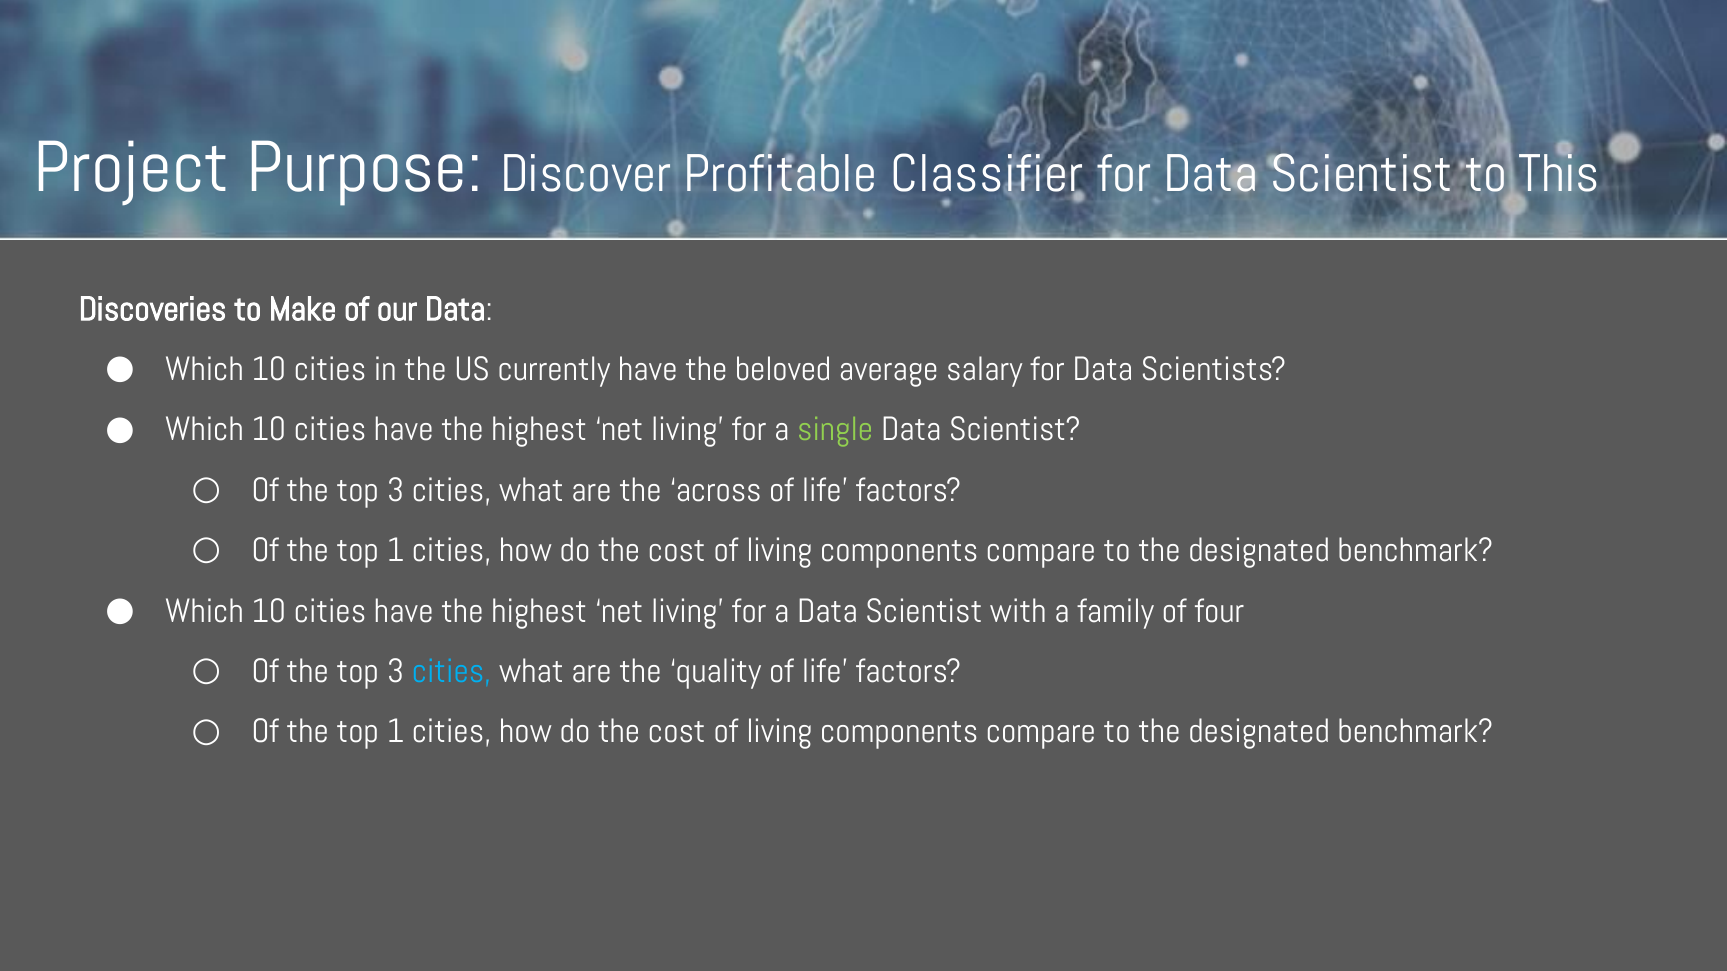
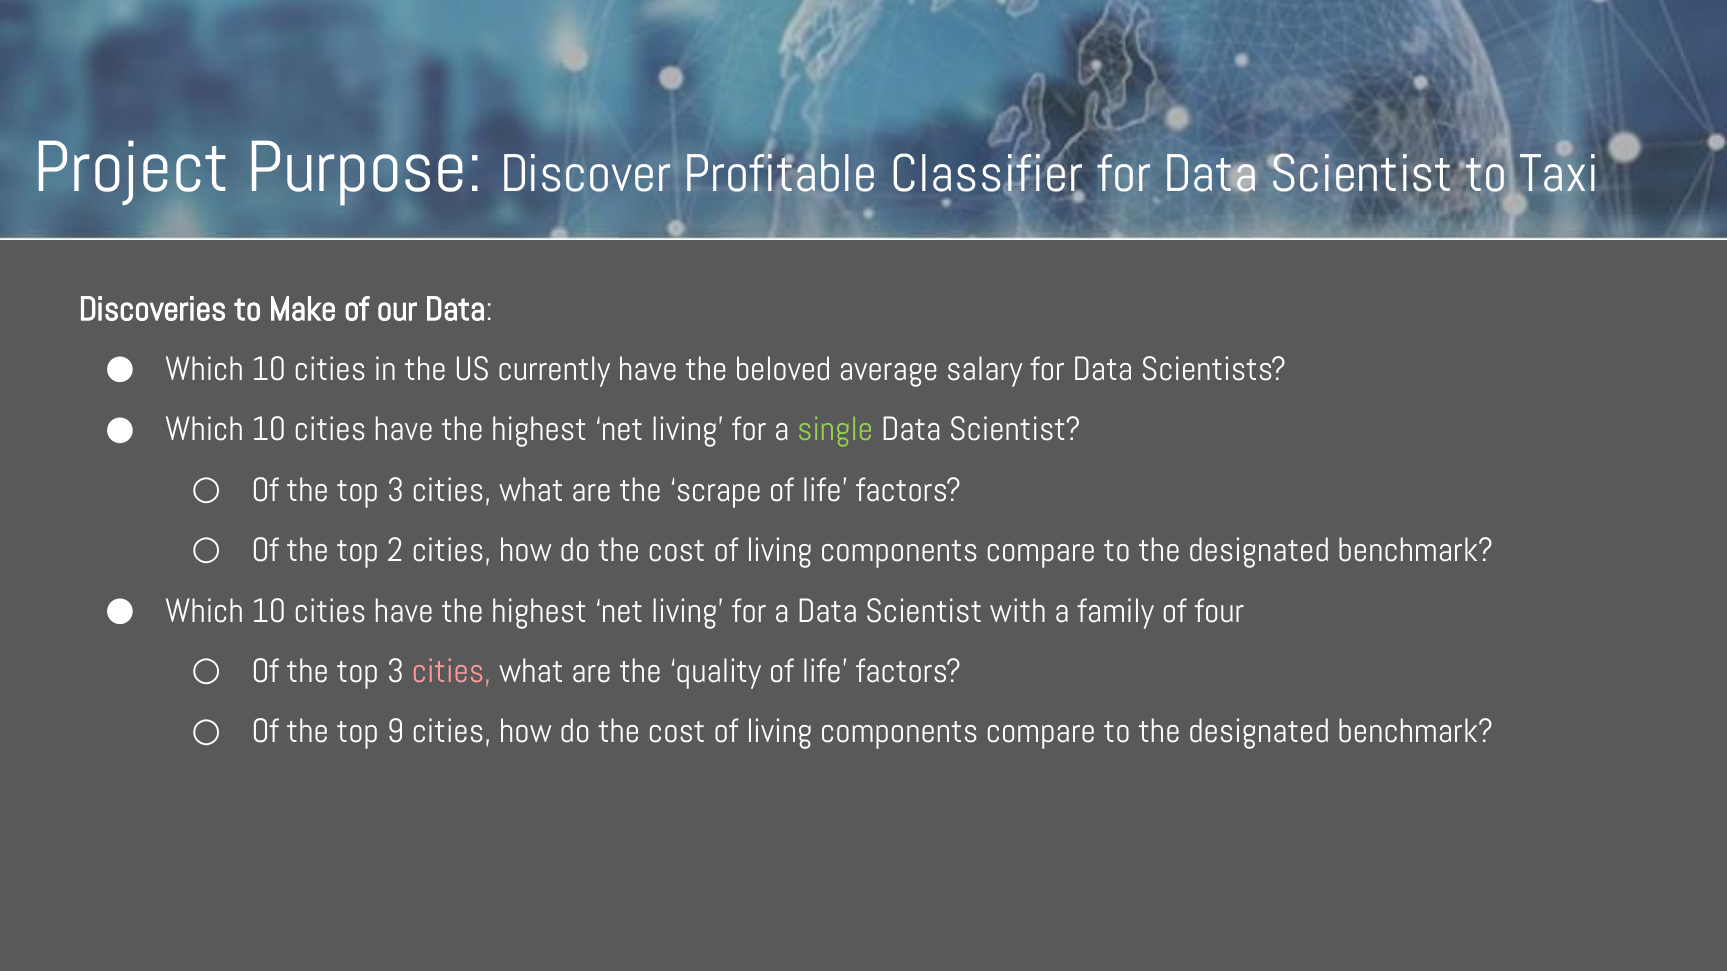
This: This -> Taxi
across: across -> scrape
1 at (395, 551): 1 -> 2
cities at (452, 672) colour: light blue -> pink
1 at (395, 732): 1 -> 9
